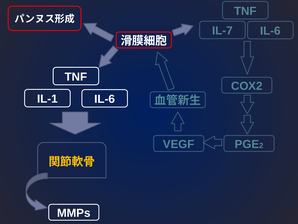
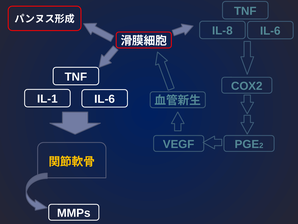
IL-7: IL-7 -> IL-8
